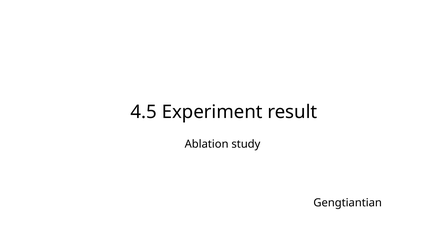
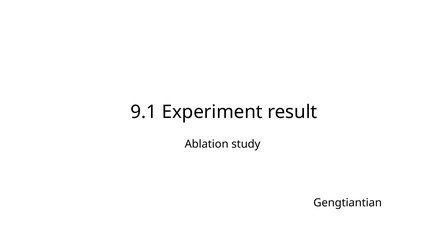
4.5: 4.5 -> 9.1
